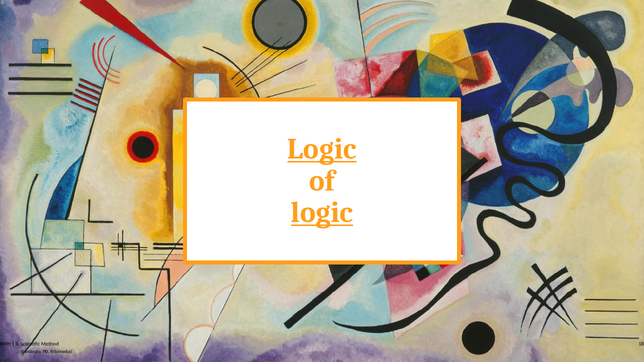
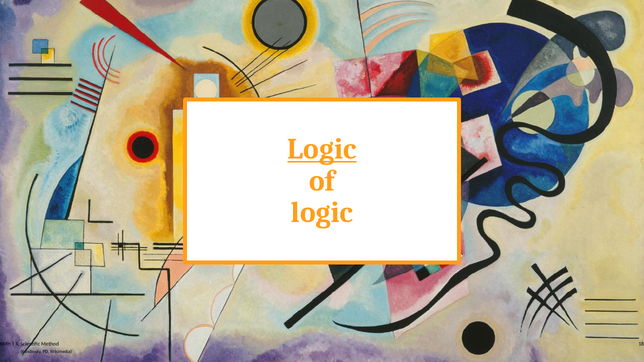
logic at (322, 213) underline: present -> none
